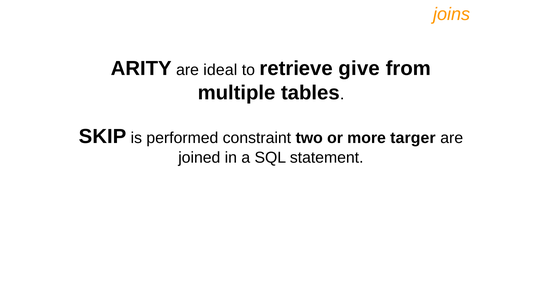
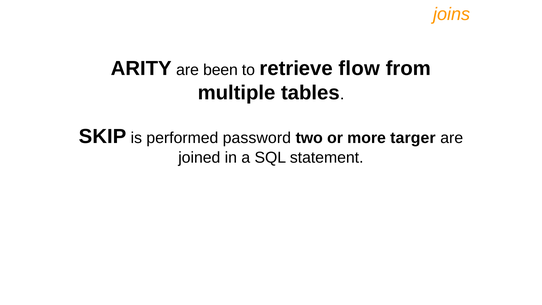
ideal: ideal -> been
give: give -> flow
constraint: constraint -> password
